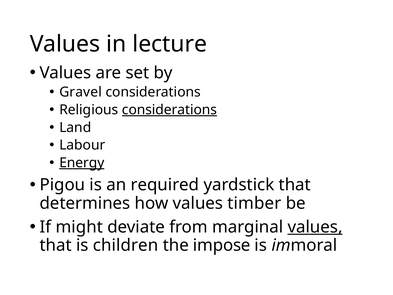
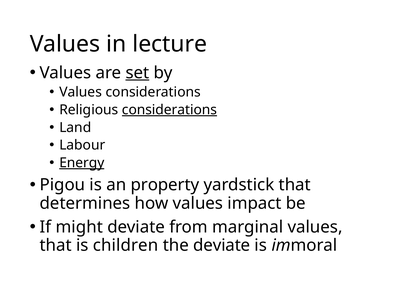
set underline: none -> present
Gravel at (81, 92): Gravel -> Values
required: required -> property
timber: timber -> impact
values at (315, 227) underline: present -> none
the impose: impose -> deviate
